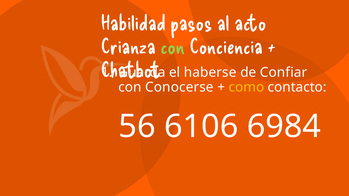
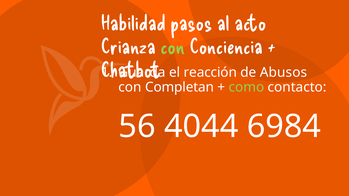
haberse: haberse -> reacción
Confiar: Confiar -> Abusos
Conocerse: Conocerse -> Completan
como colour: yellow -> light green
6106: 6106 -> 4044
